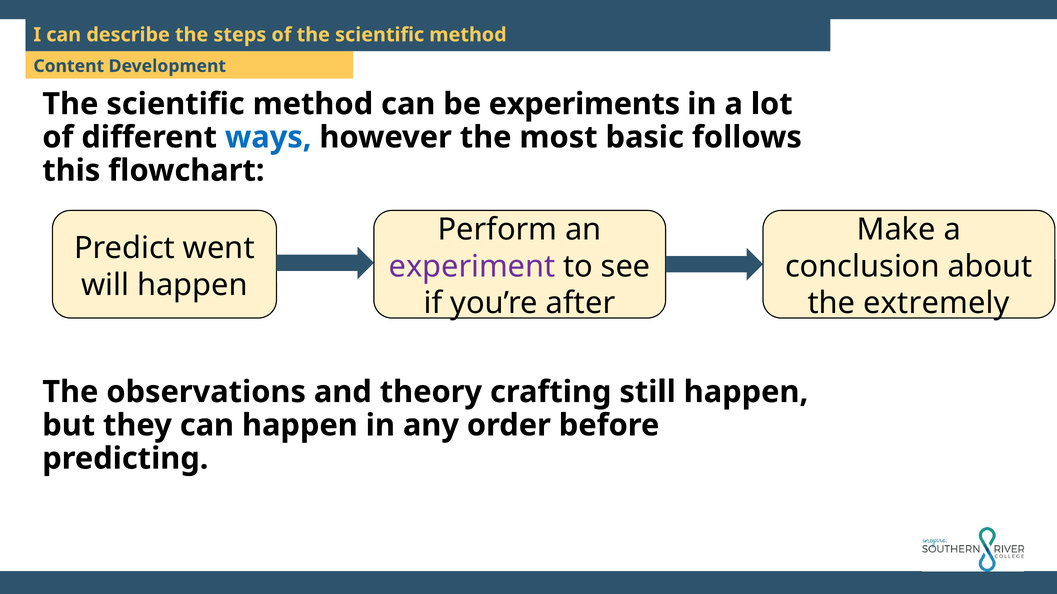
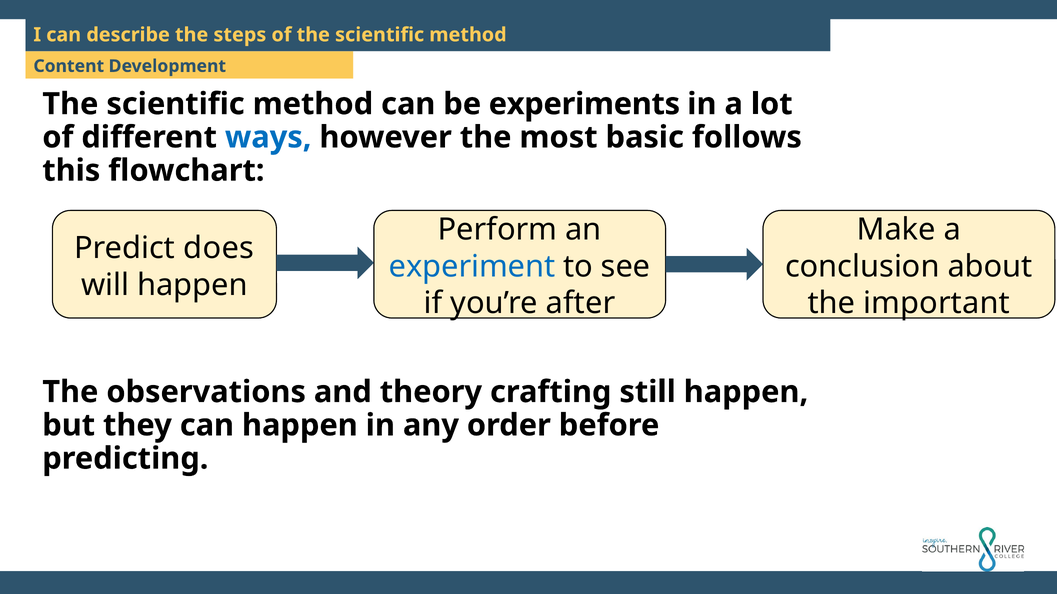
went: went -> does
experiment colour: purple -> blue
extremely: extremely -> important
